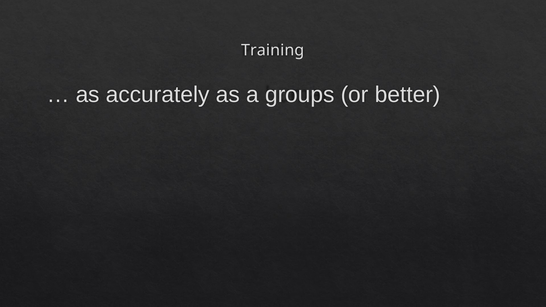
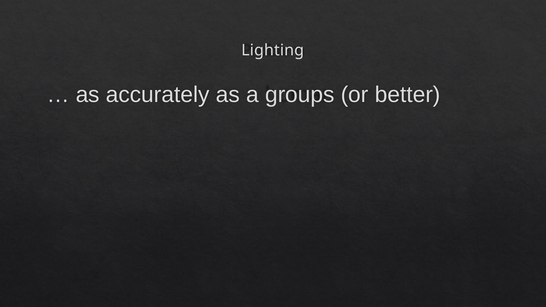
Training: Training -> Lighting
